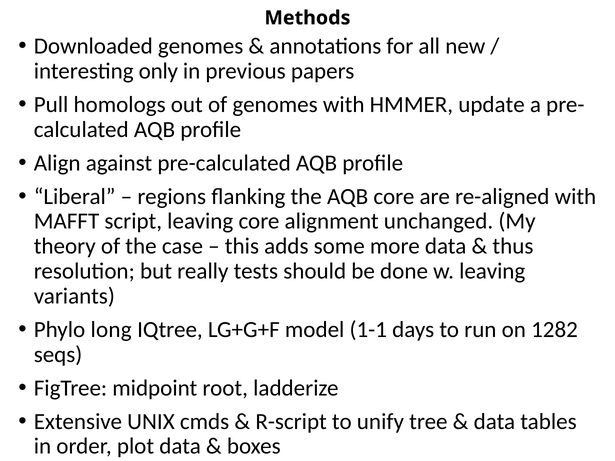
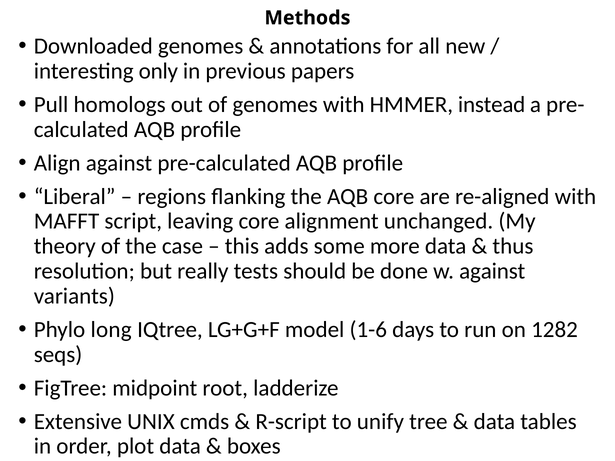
update: update -> instead
w leaving: leaving -> against
1-1: 1-1 -> 1-6
